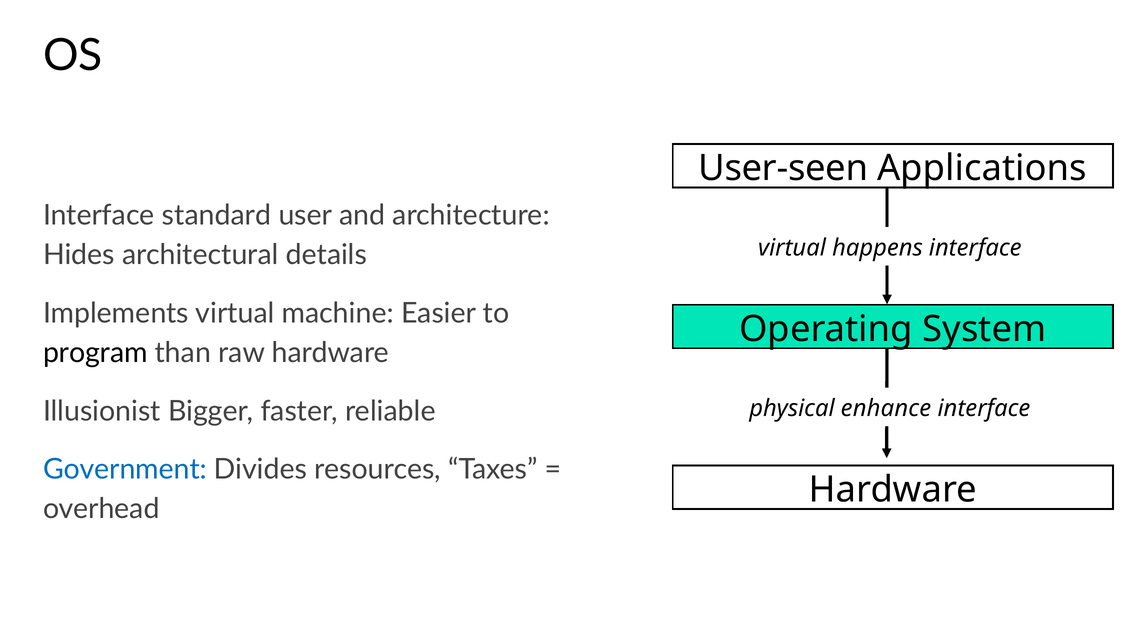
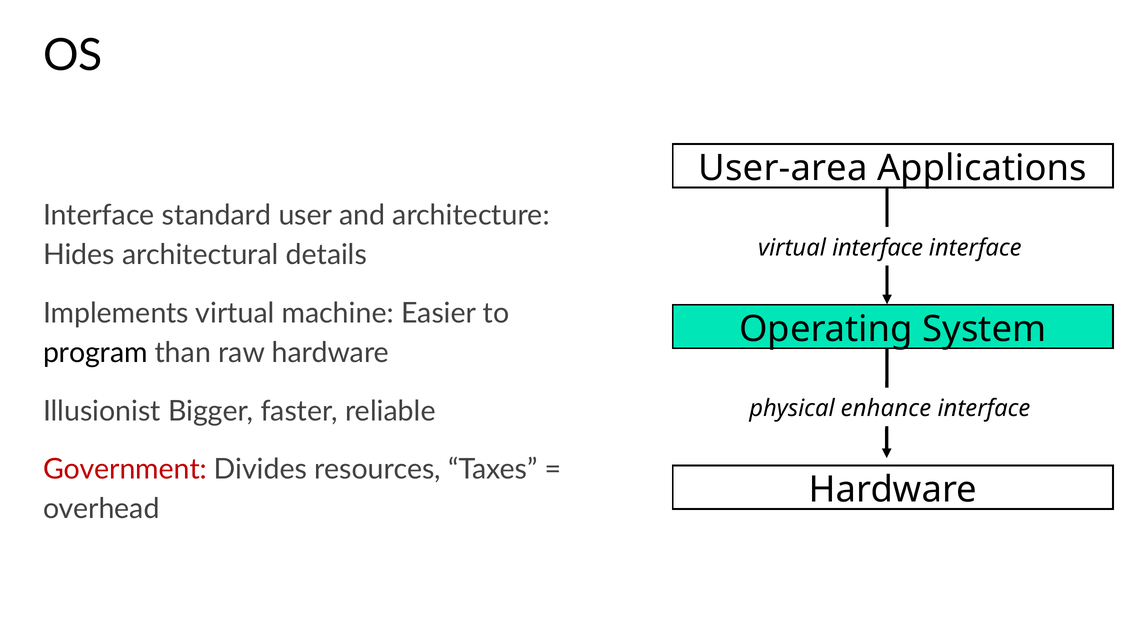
User-seen: User-seen -> User-area
virtual happens: happens -> interface
Government colour: blue -> red
